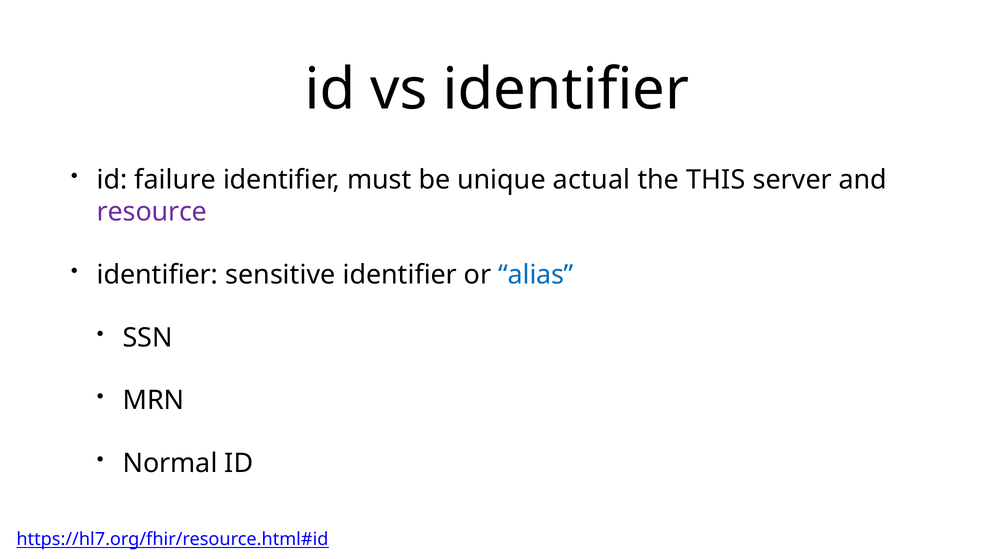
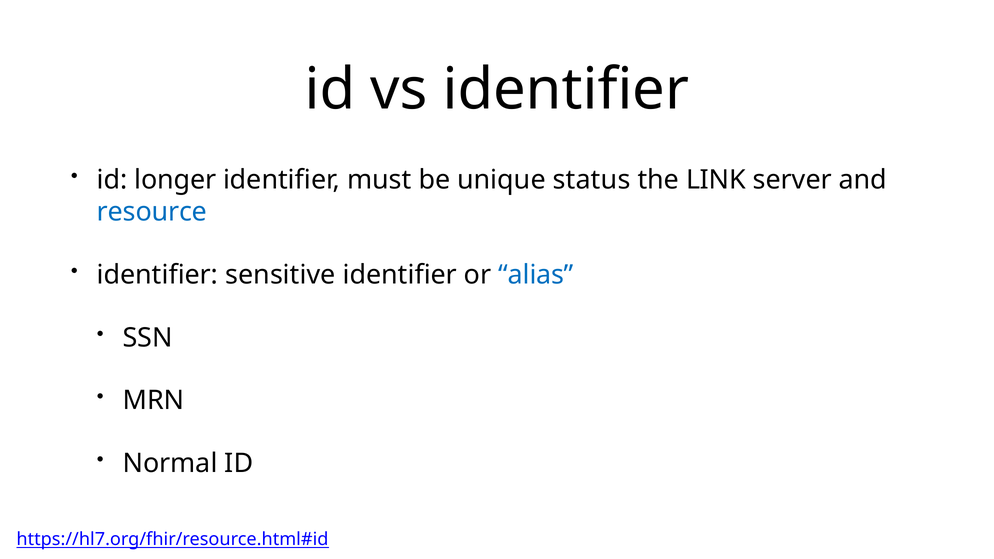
failure: failure -> longer
actual: actual -> status
THIS: THIS -> LINK
resource colour: purple -> blue
